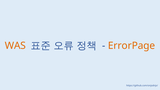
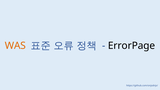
ErrorPage colour: orange -> black
